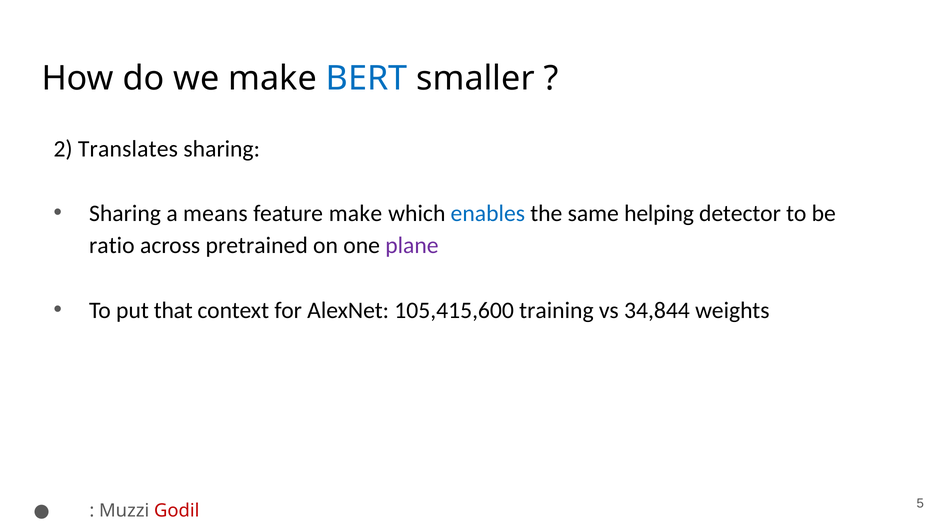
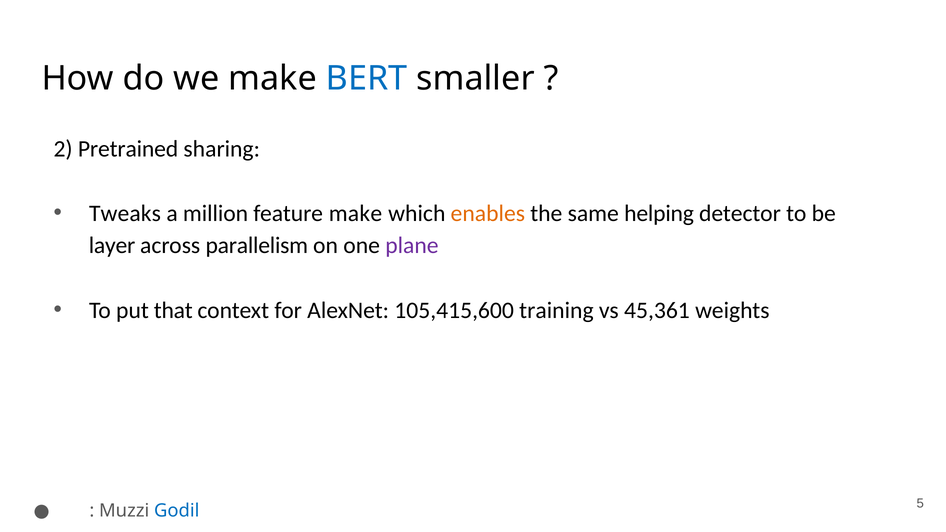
Translates: Translates -> Pretrained
Sharing at (125, 213): Sharing -> Tweaks
means: means -> million
enables colour: blue -> orange
ratio: ratio -> layer
pretrained: pretrained -> parallelism
34,844: 34,844 -> 45,361
Godil colour: red -> blue
